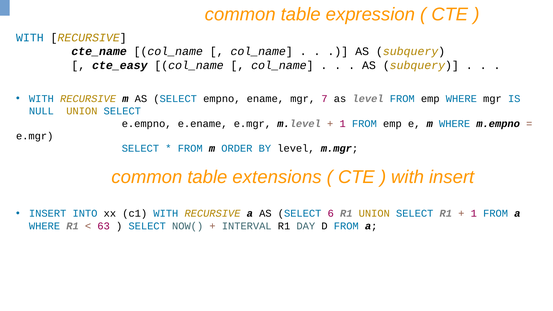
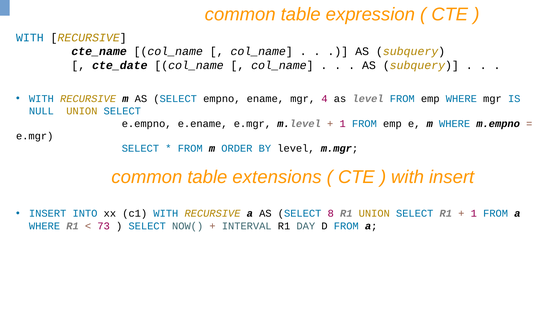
cte_easy: cte_easy -> cte_date
7: 7 -> 4
6: 6 -> 8
63: 63 -> 73
